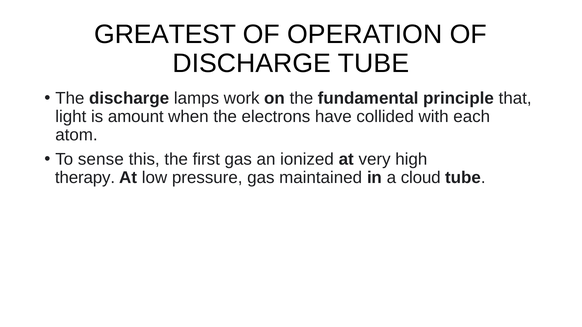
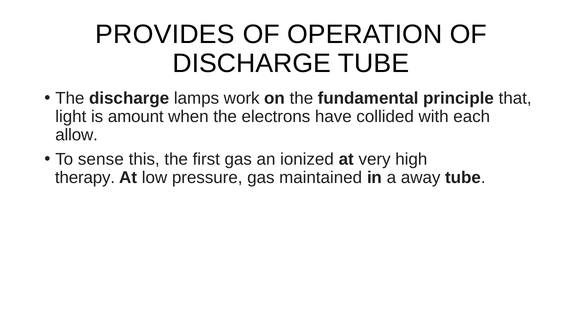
GREATEST: GREATEST -> PROVIDES
atom: atom -> allow
cloud: cloud -> away
